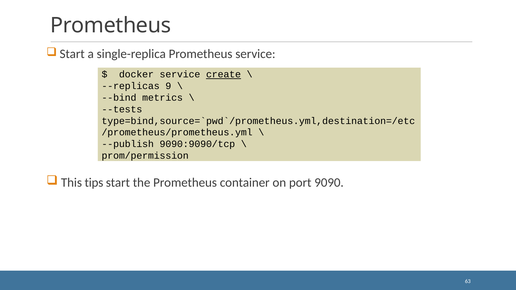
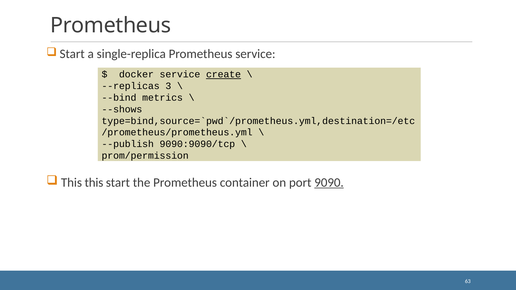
9: 9 -> 3
--tests: --tests -> --shows
This tips: tips -> this
9090 underline: none -> present
